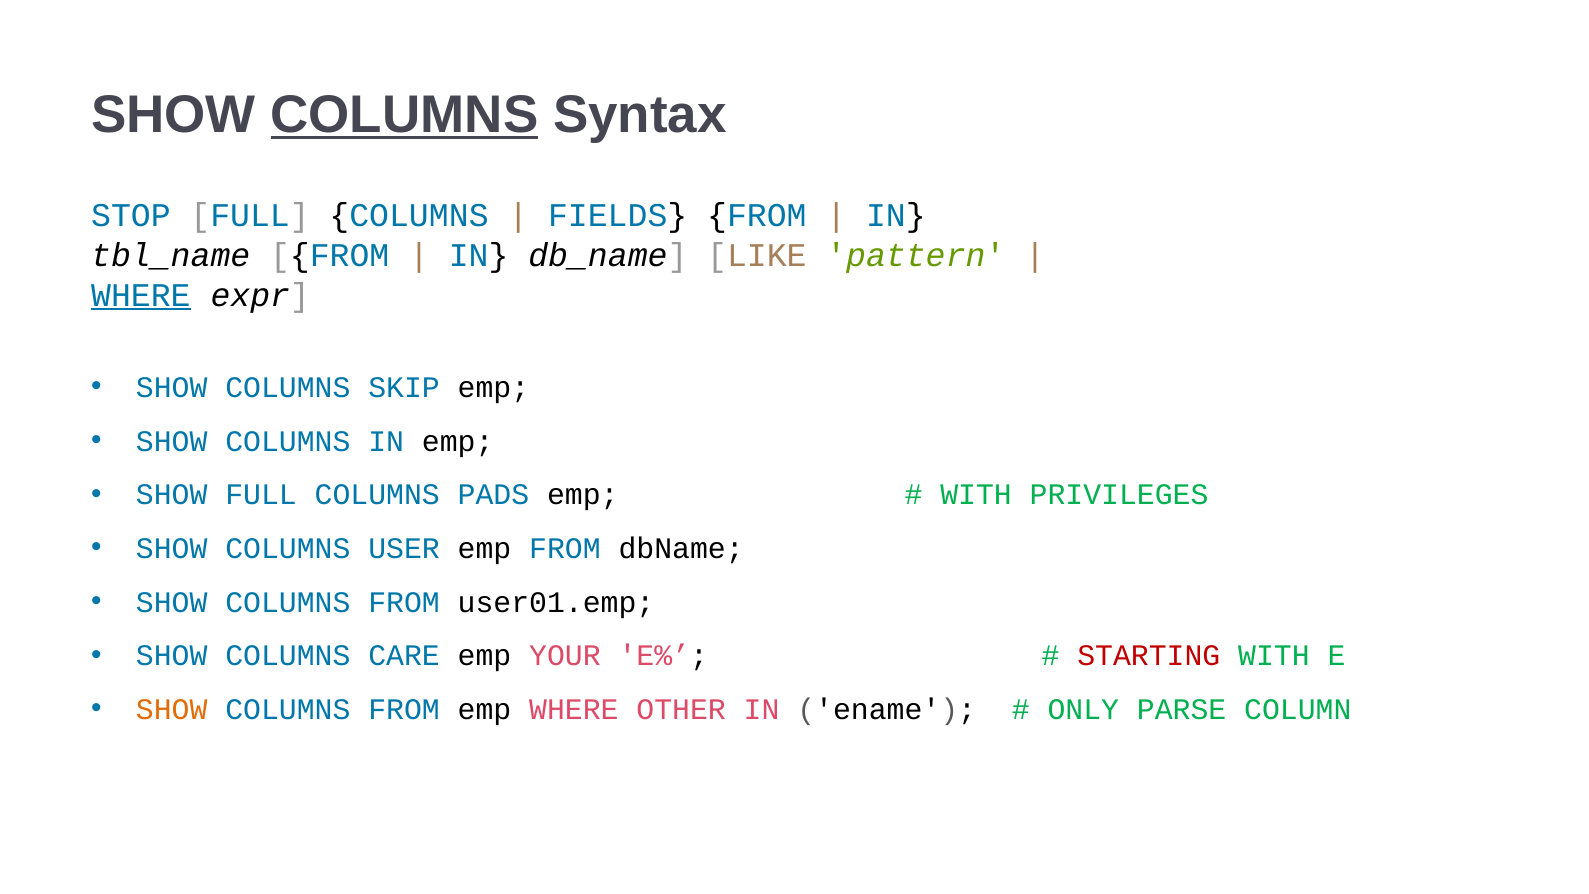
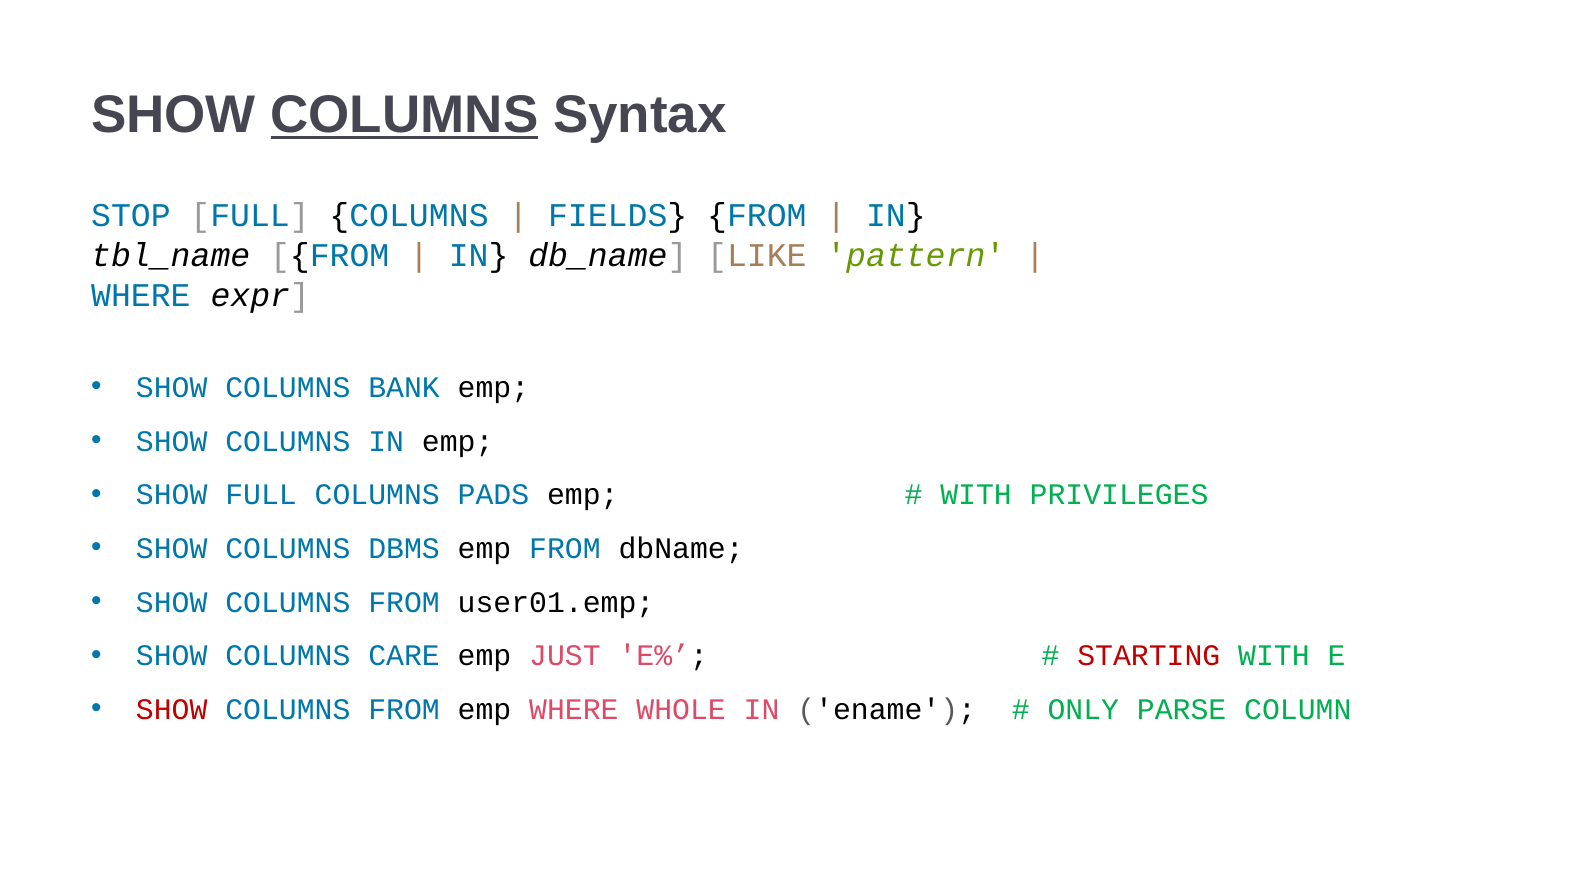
WHERE at (141, 295) underline: present -> none
SKIP: SKIP -> BANK
USER: USER -> DBMS
YOUR: YOUR -> JUST
SHOW at (172, 709) colour: orange -> red
OTHER: OTHER -> WHOLE
